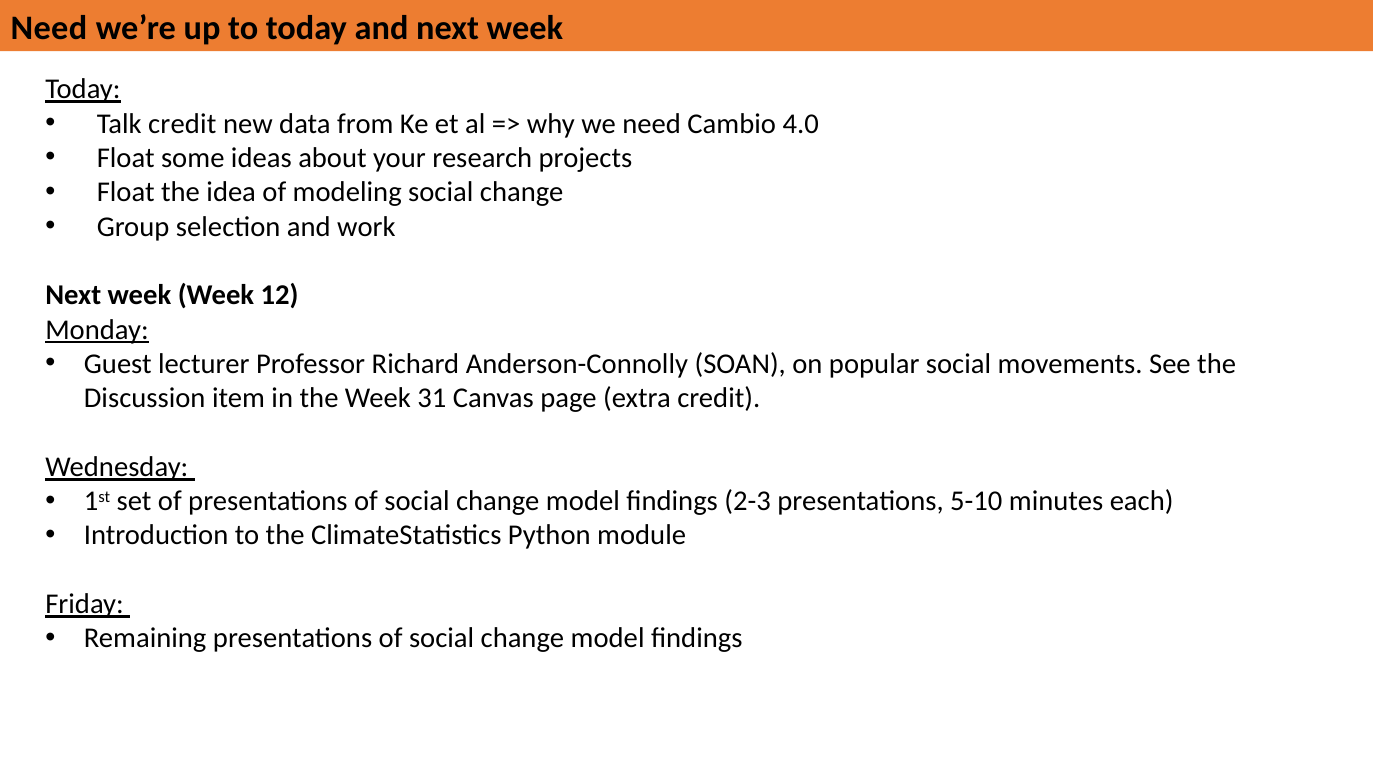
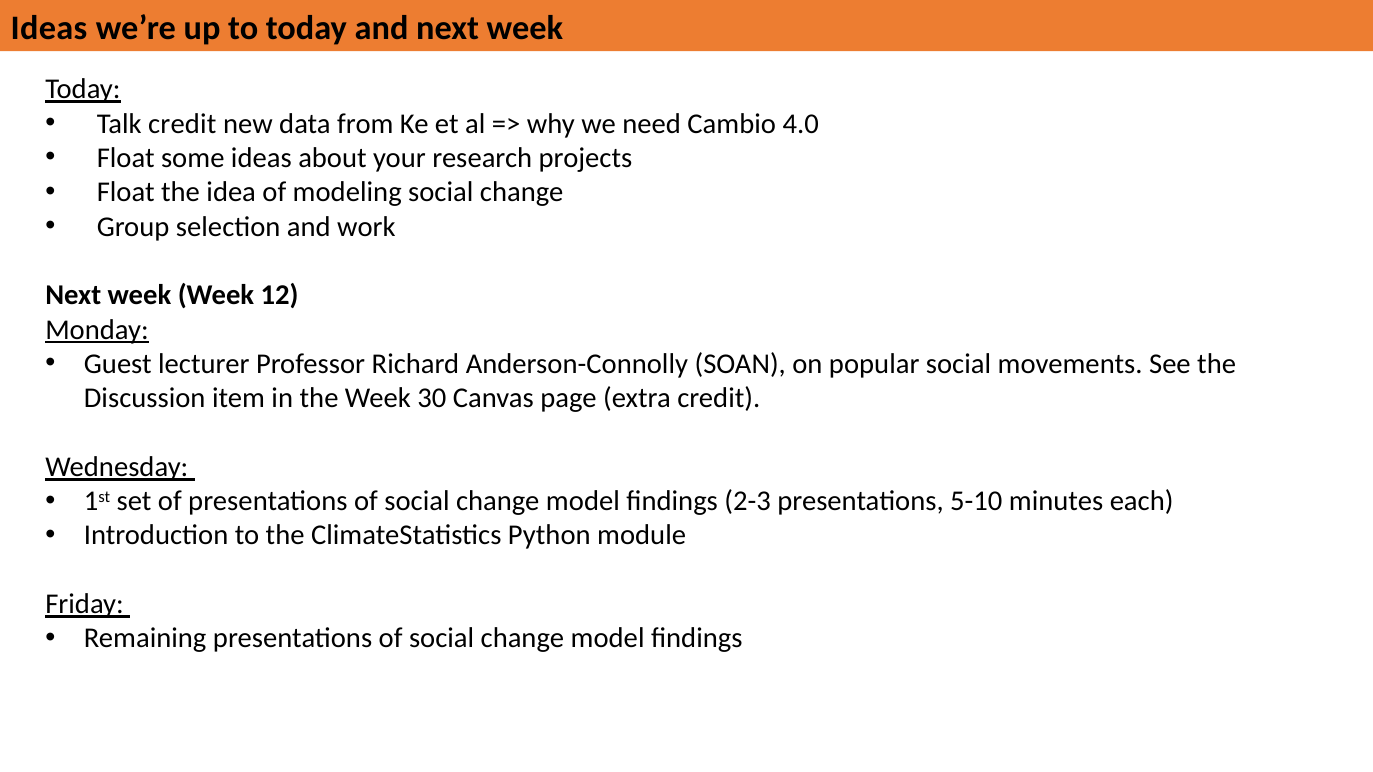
Need at (49, 28): Need -> Ideas
31: 31 -> 30
